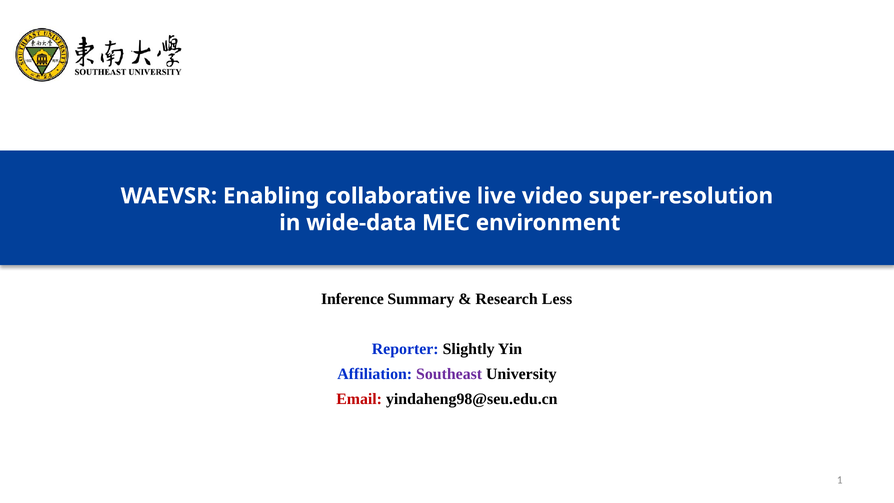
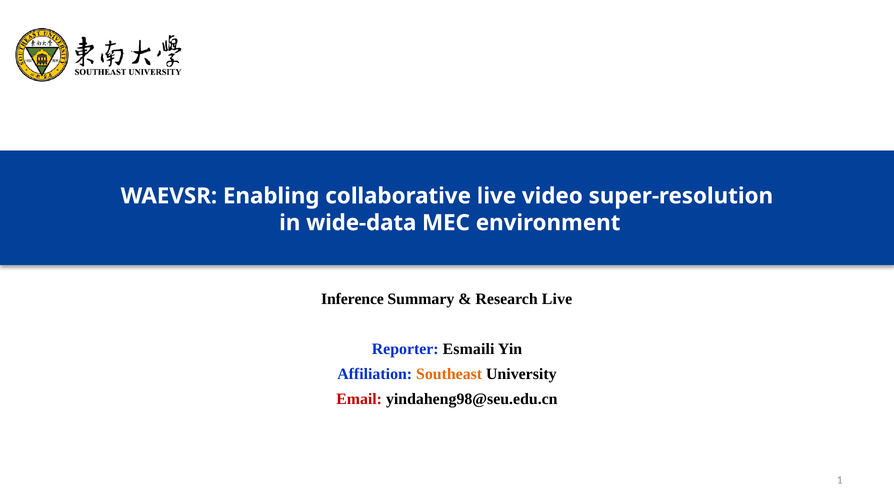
Research Less: Less -> Live
Slightly: Slightly -> Esmaili
Southeast colour: purple -> orange
